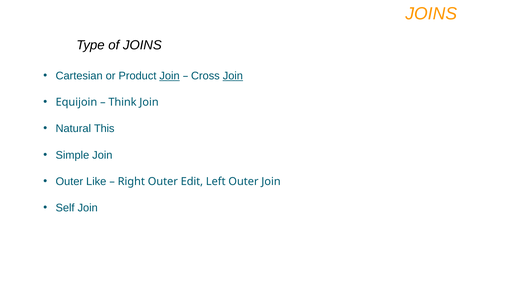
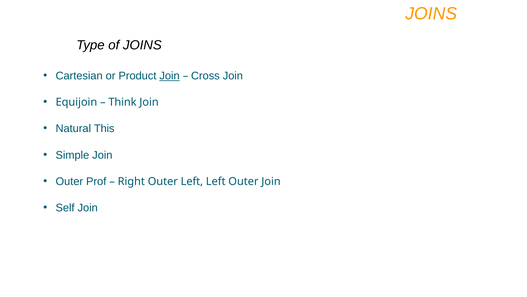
Join at (233, 76) underline: present -> none
Like: Like -> Prof
Outer Edit: Edit -> Left
